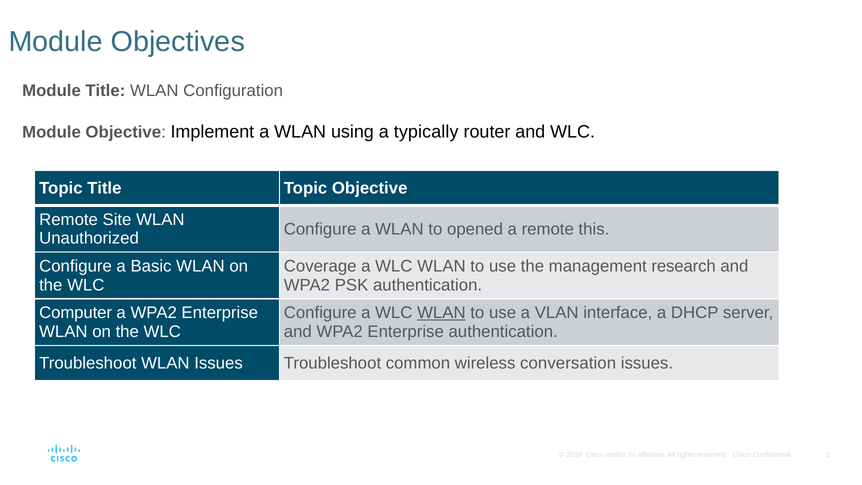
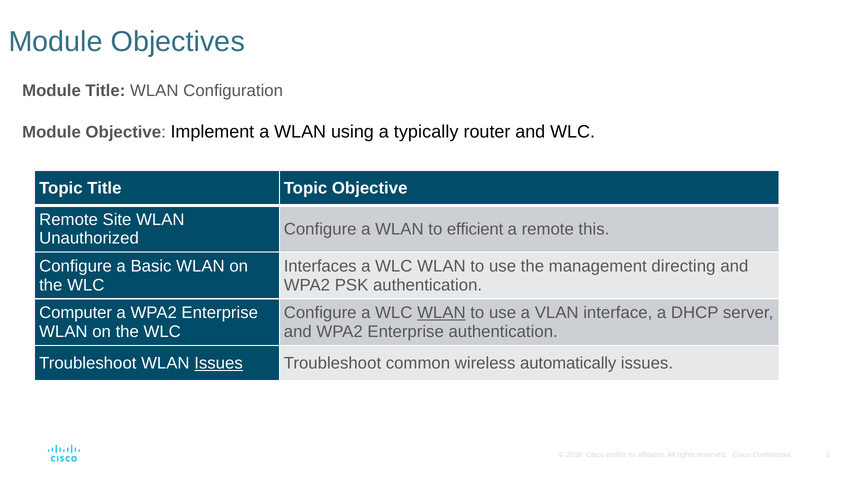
opened: opened -> efficient
Coverage: Coverage -> Interfaces
research: research -> directing
Issues at (219, 363) underline: none -> present
conversation: conversation -> automatically
